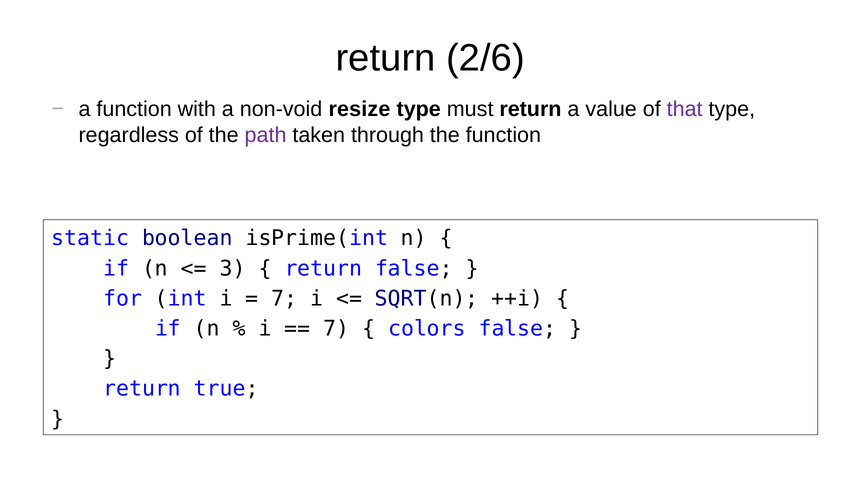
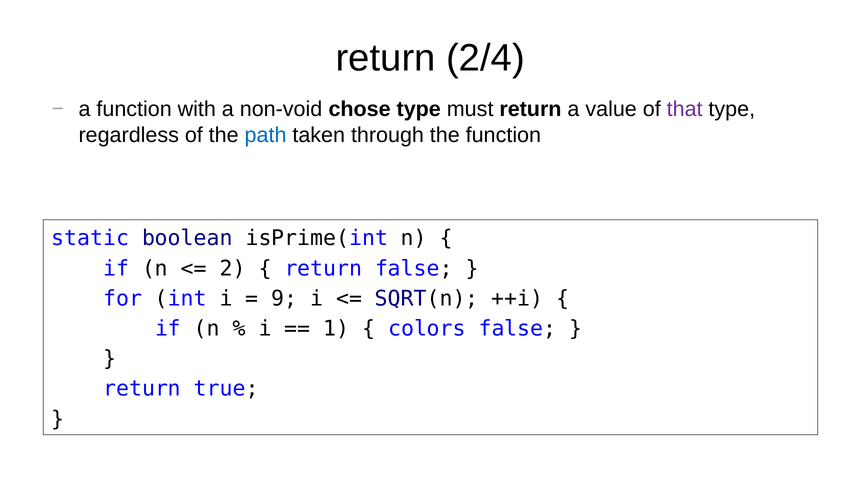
2/6: 2/6 -> 2/4
resize: resize -> chose
path colour: purple -> blue
3: 3 -> 2
7 at (284, 299): 7 -> 9
7 at (336, 329): 7 -> 1
